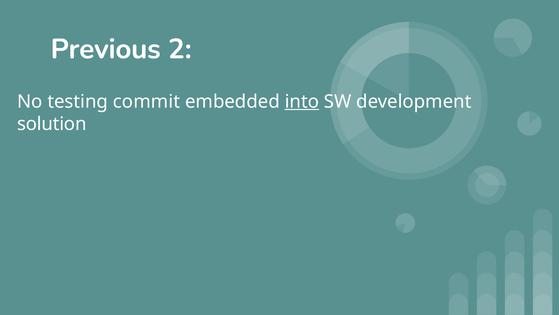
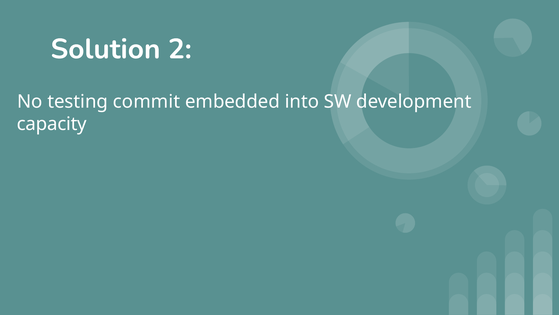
Previous: Previous -> Solution
into underline: present -> none
solution: solution -> capacity
